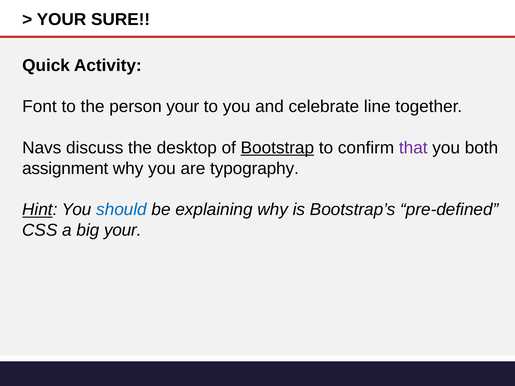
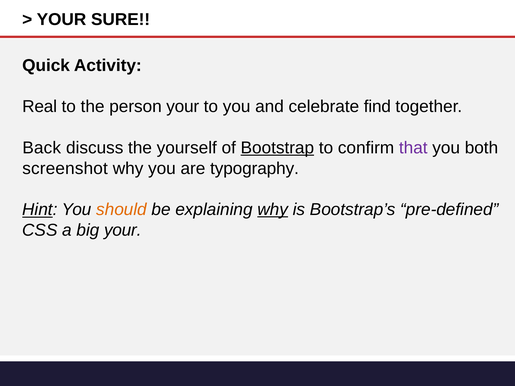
Font: Font -> Real
line: line -> find
Navs: Navs -> Back
desktop: desktop -> yourself
assignment: assignment -> screenshot
should colour: blue -> orange
why at (273, 210) underline: none -> present
